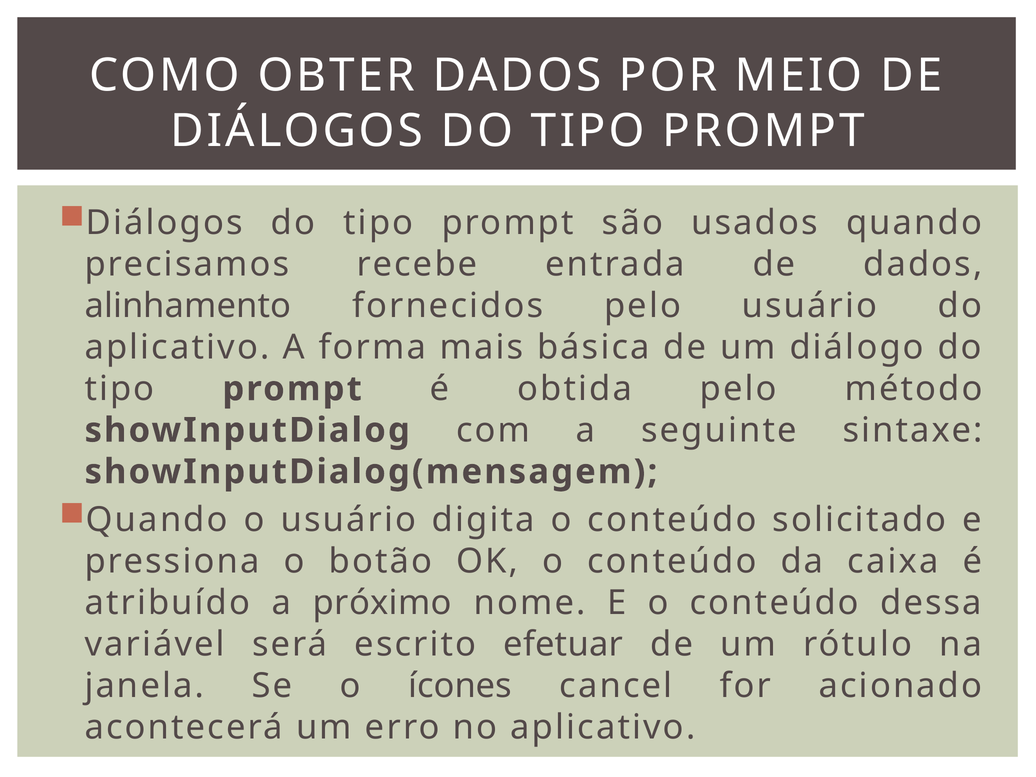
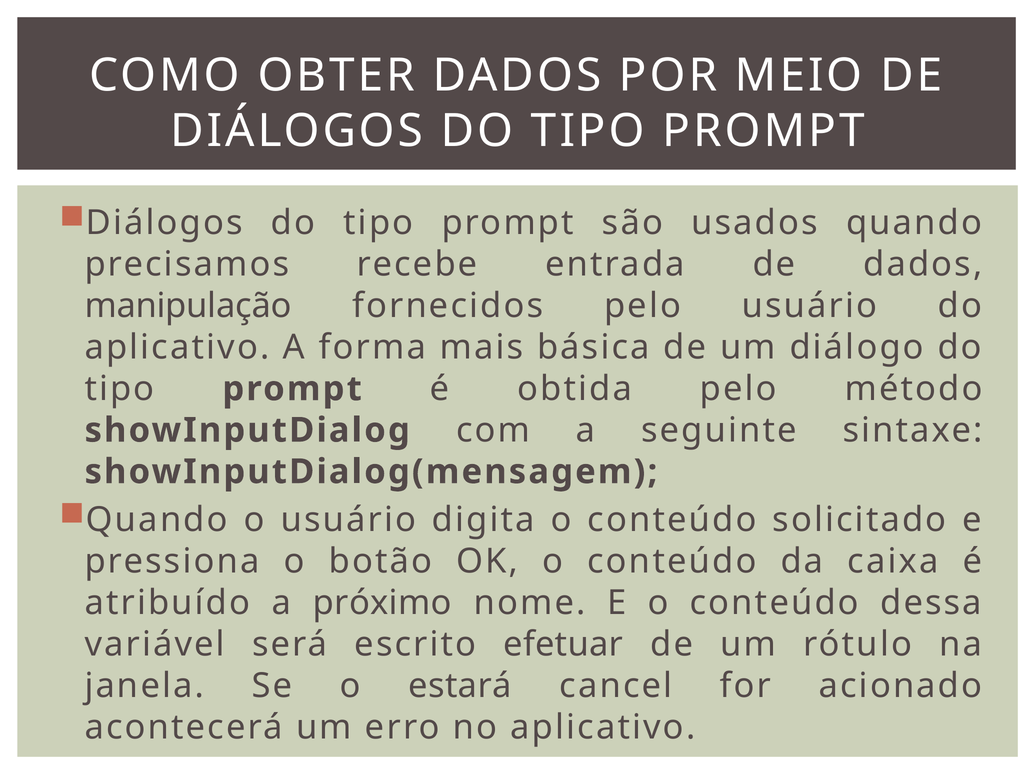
alinhamento: alinhamento -> manipulação
ícones: ícones -> estará
